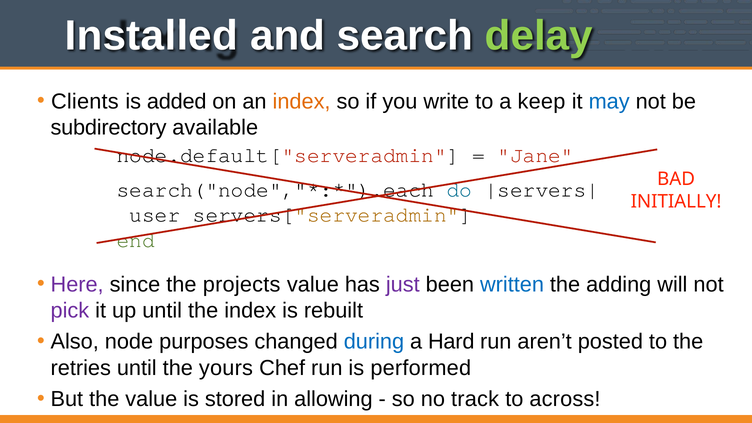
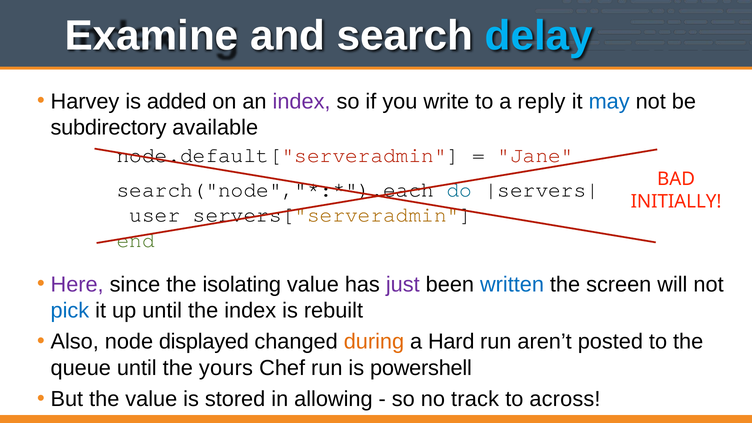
Installed: Installed -> Examine
delay colour: light green -> light blue
Clients: Clients -> Harvey
index at (302, 101) colour: orange -> purple
keep: keep -> reply
projects: projects -> isolating
adding: adding -> screen
pick colour: purple -> blue
purposes: purposes -> displayed
during colour: blue -> orange
retries: retries -> queue
performed: performed -> powershell
